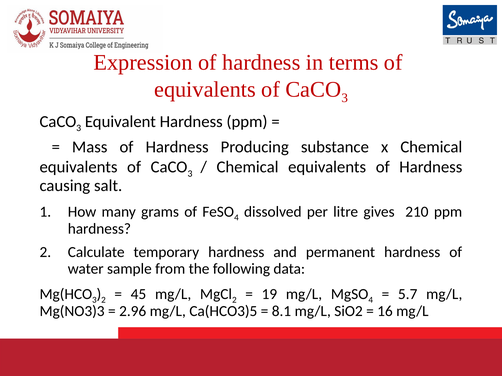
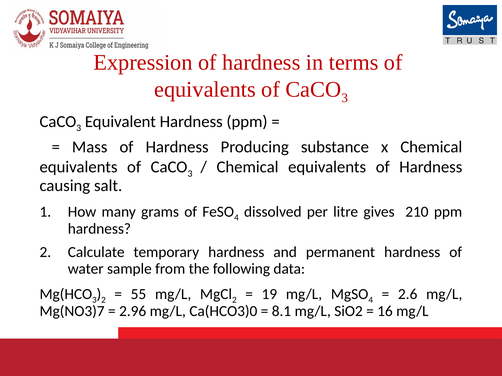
45: 45 -> 55
5.7: 5.7 -> 2.6
Mg(NO3)3: Mg(NO3)3 -> Mg(NO3)7
Ca(HCO3)5: Ca(HCO3)5 -> Ca(HCO3)0
